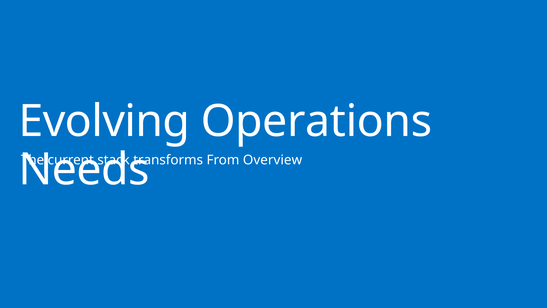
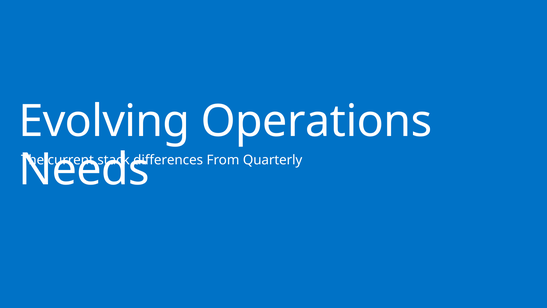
transforms: transforms -> differences
Overview: Overview -> Quarterly
